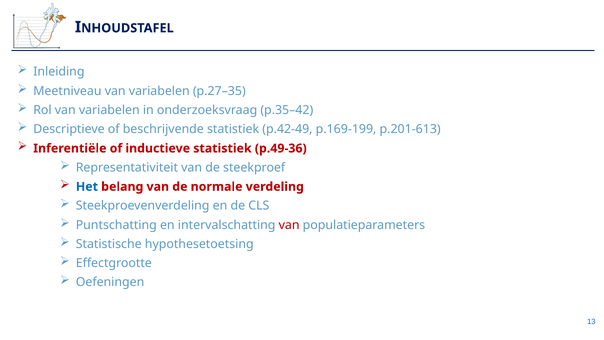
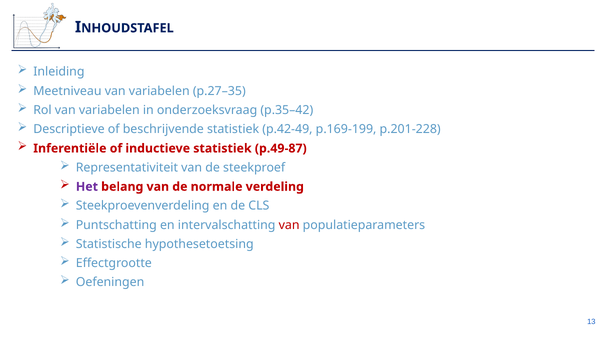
p.201-613: p.201-613 -> p.201-228
p.49-36: p.49-36 -> p.49-87
Het colour: blue -> purple
